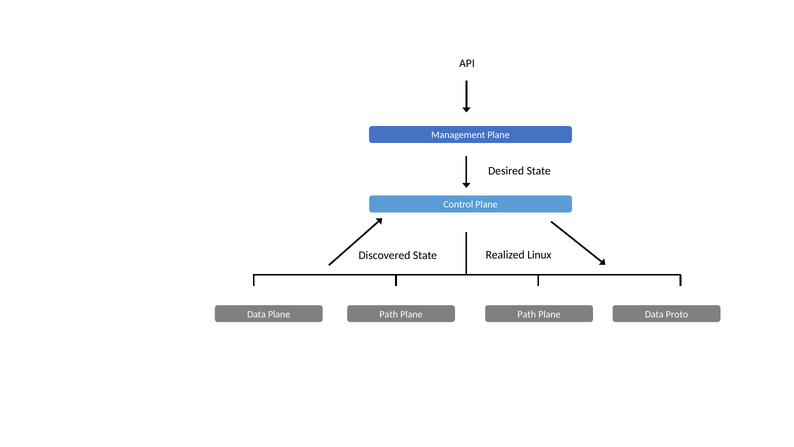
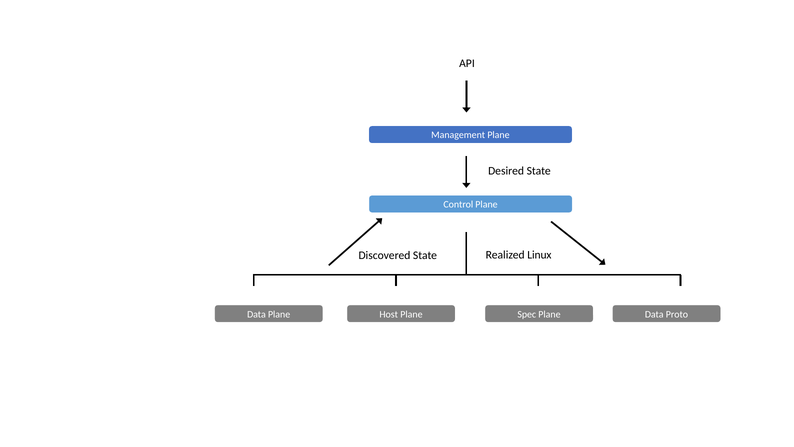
Data Plane Path: Path -> Host
Path at (527, 314): Path -> Spec
